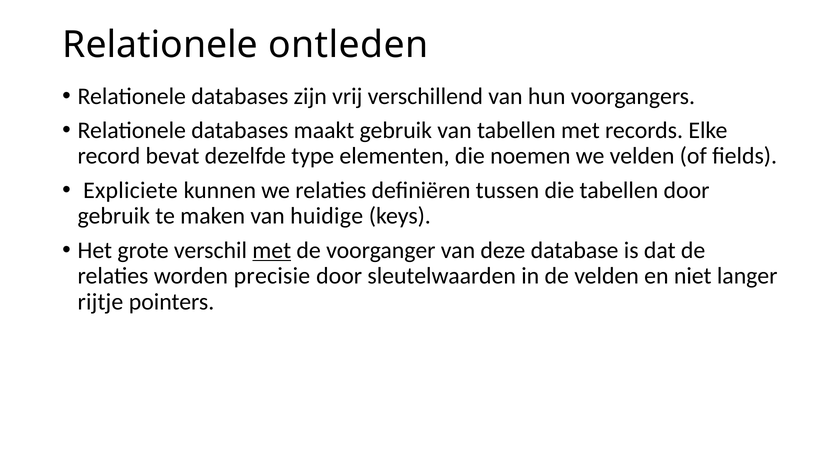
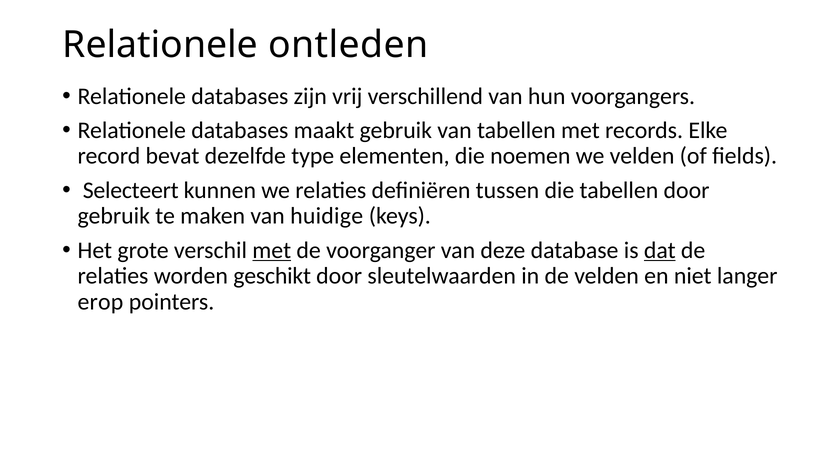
Expliciete: Expliciete -> Selecteert
dat underline: none -> present
precisie: precisie -> geschikt
rijtje: rijtje -> erop
